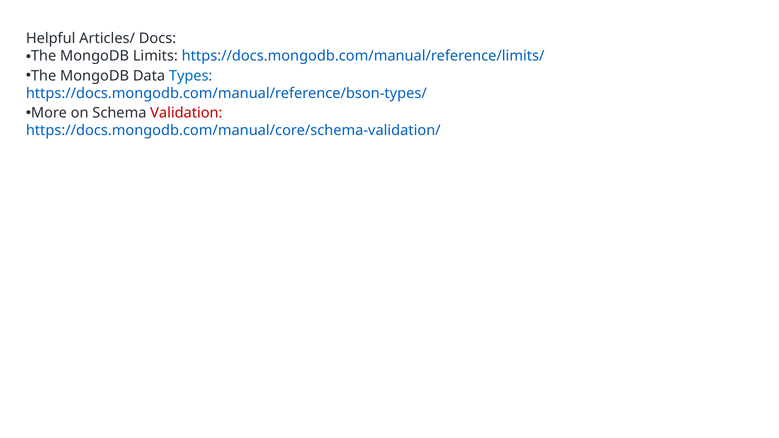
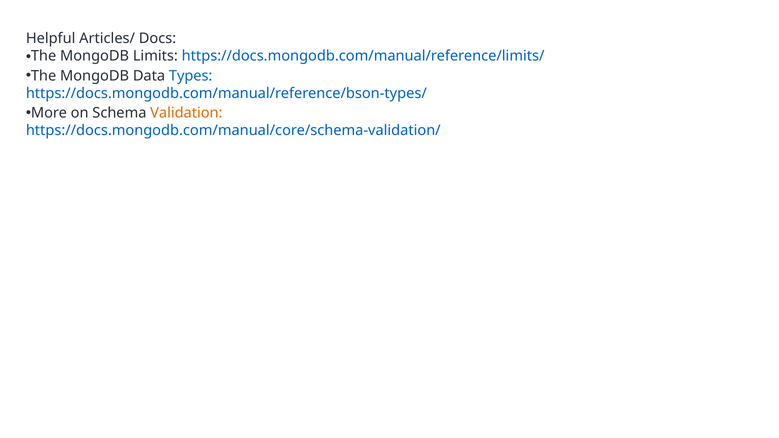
Validation colour: red -> orange
